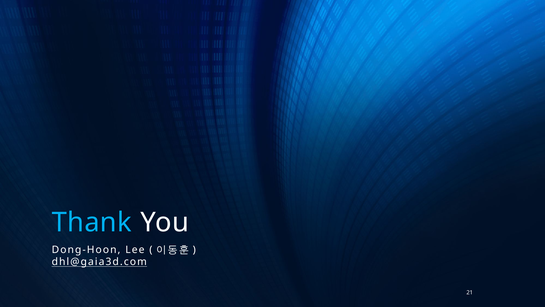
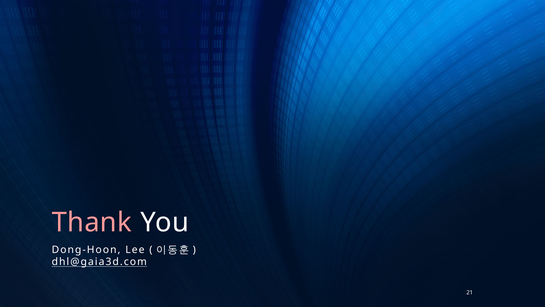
Thank colour: light blue -> pink
